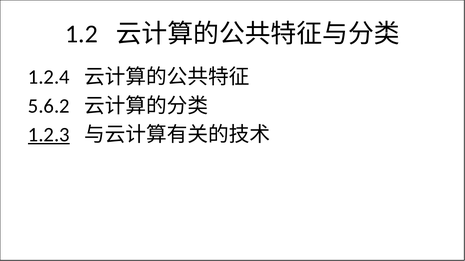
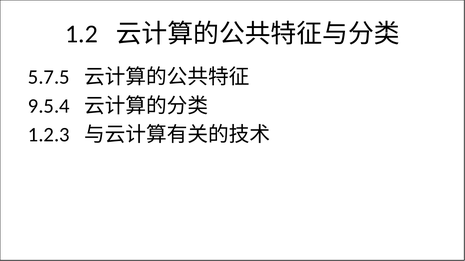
1.2.4: 1.2.4 -> 5.7.5
5.6.2: 5.6.2 -> 9.5.4
1.2.3 underline: present -> none
